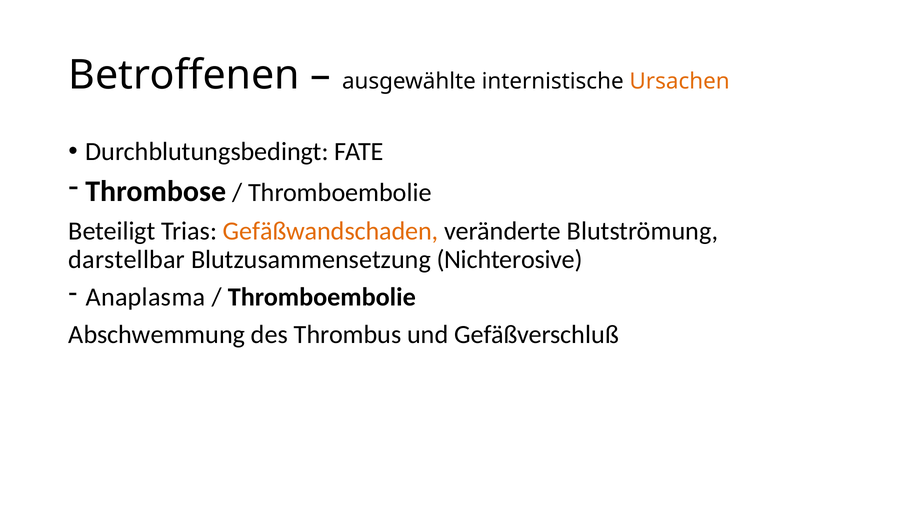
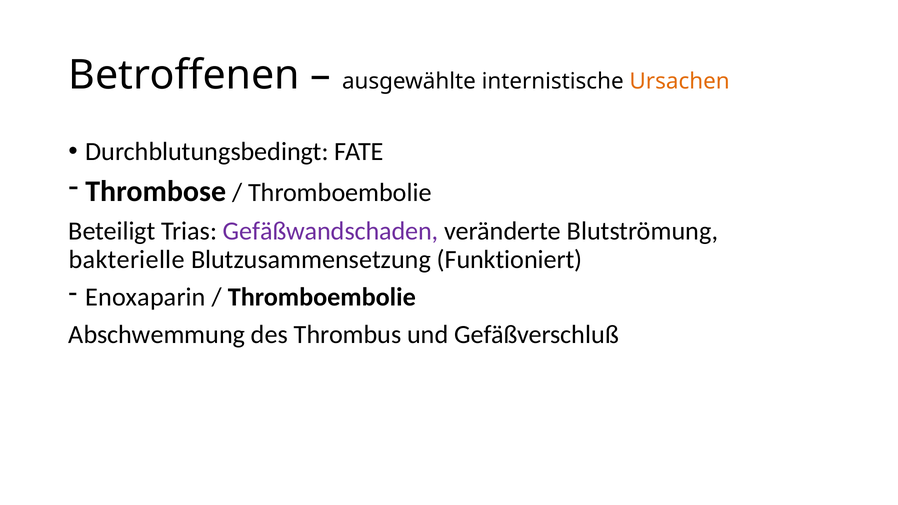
Gefäßwandschaden colour: orange -> purple
darstellbar: darstellbar -> bakterielle
Nichterosive: Nichterosive -> Funktioniert
Anaplasma: Anaplasma -> Enoxaparin
